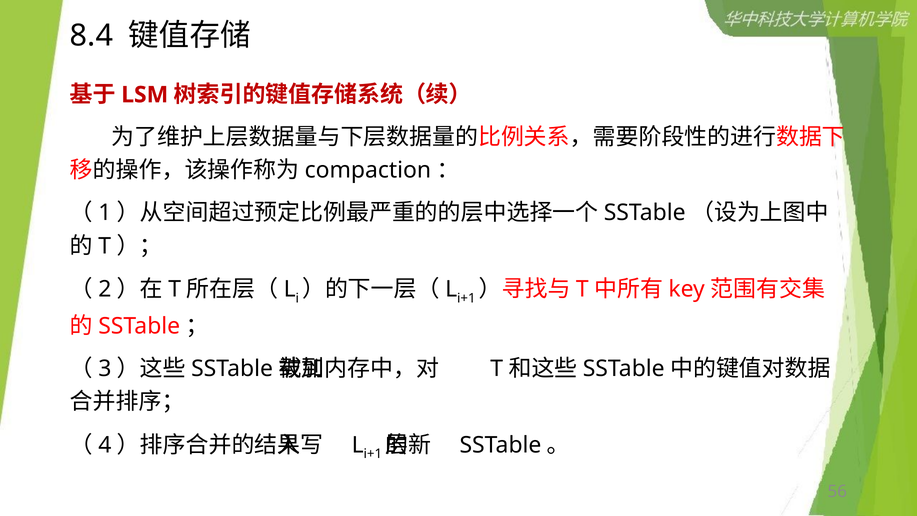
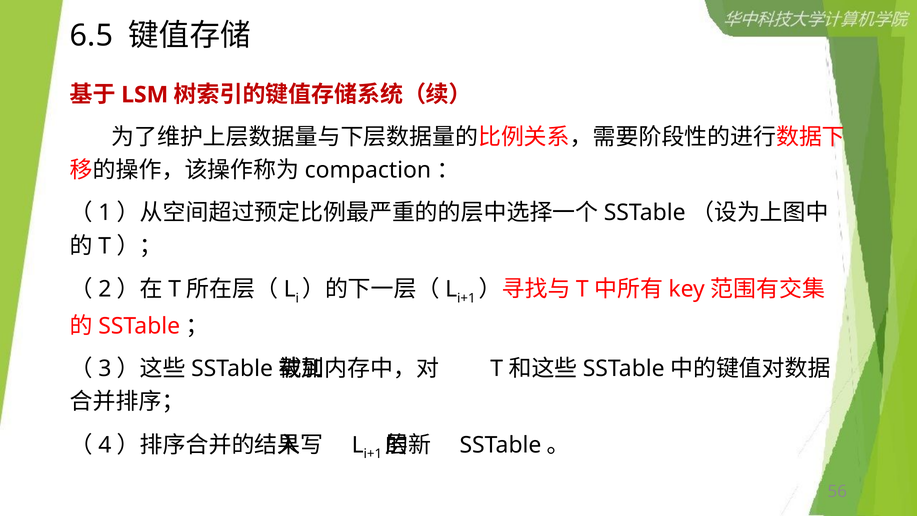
8.4: 8.4 -> 6.5
